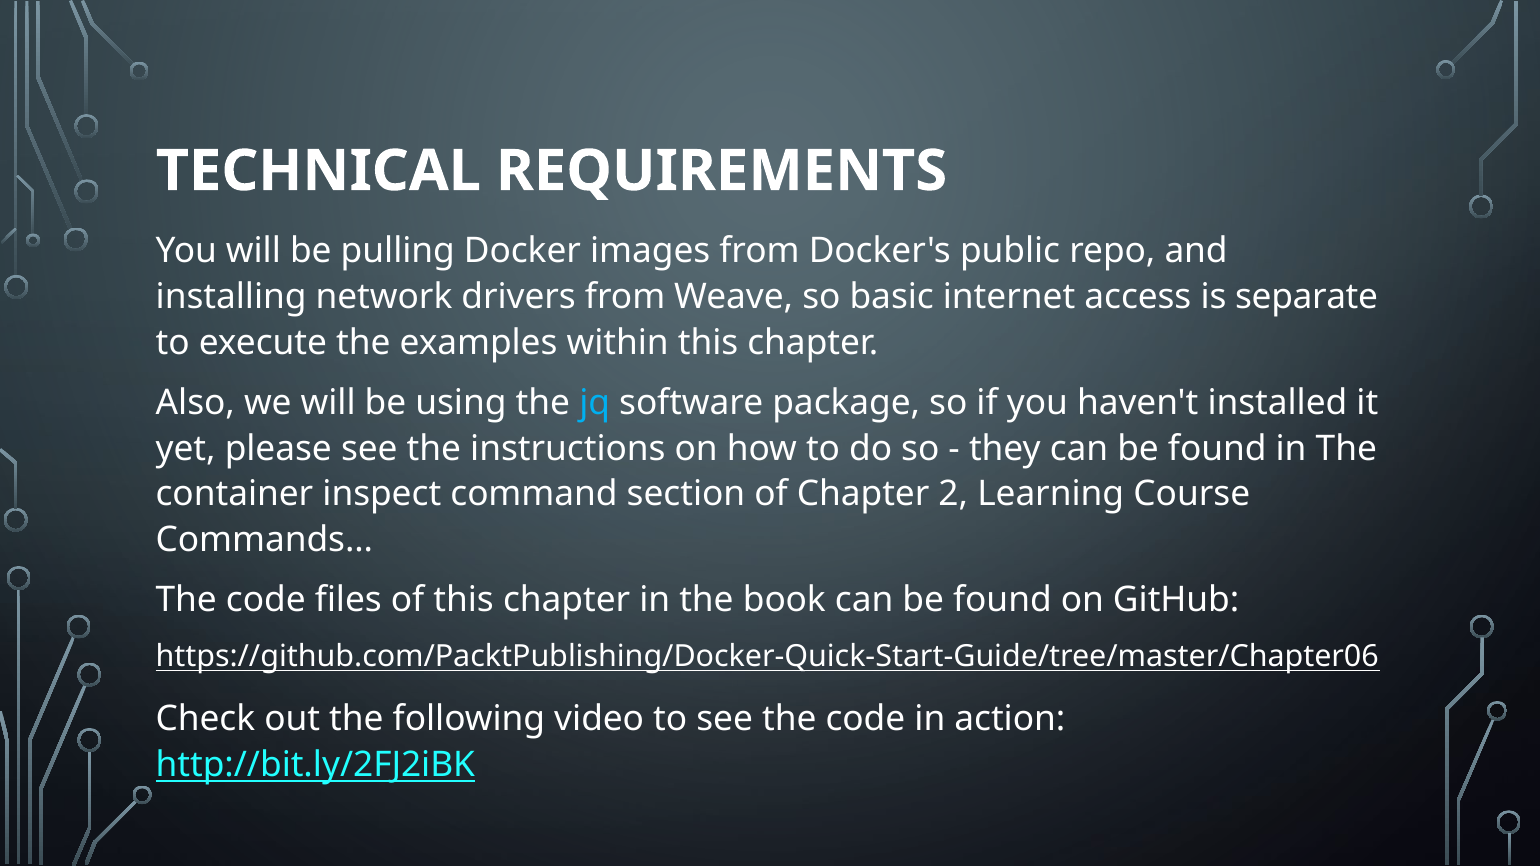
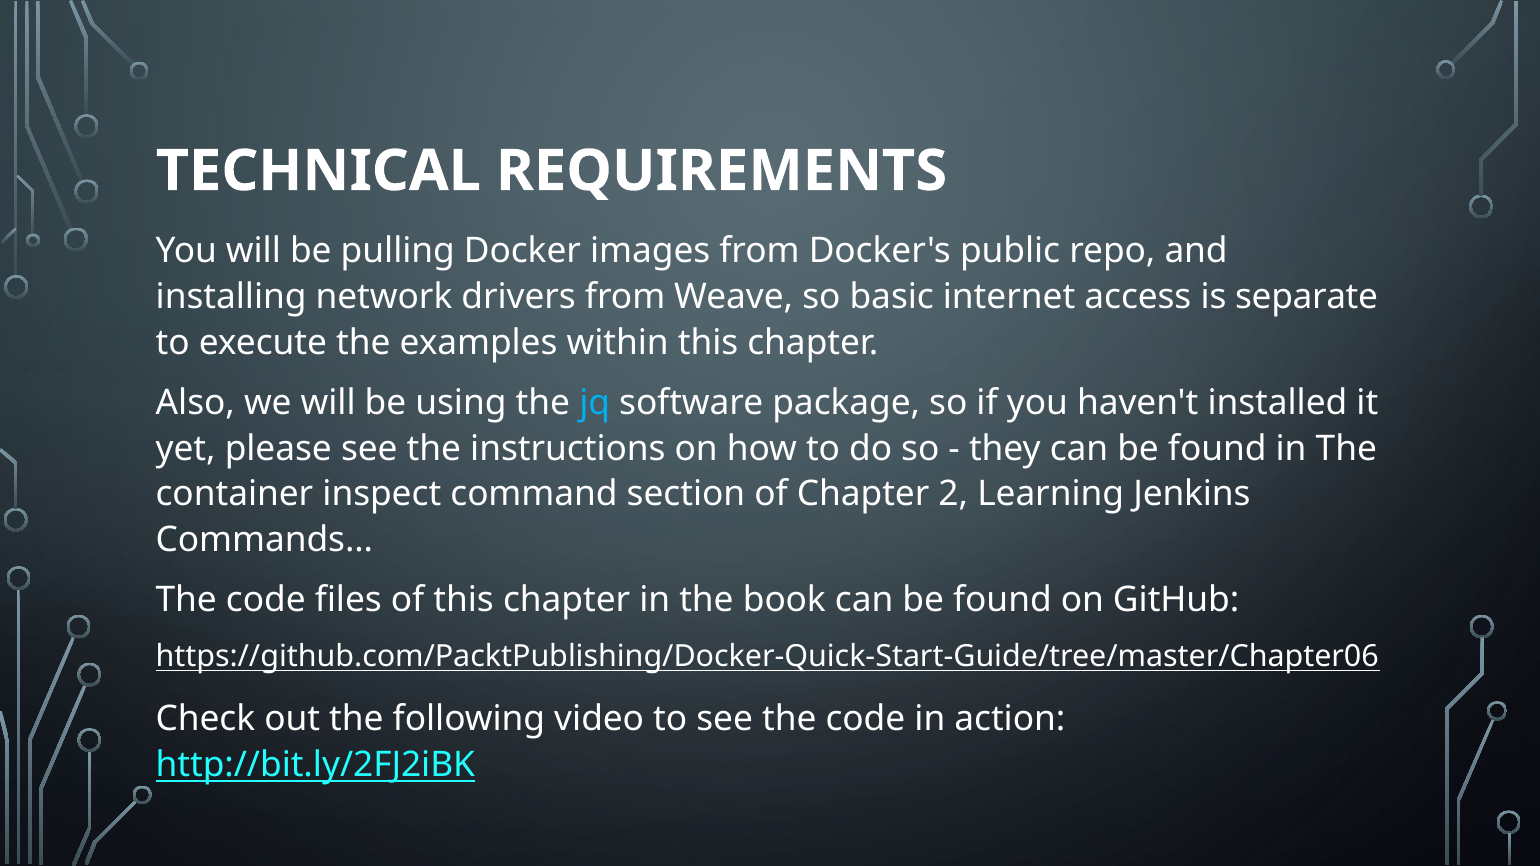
Course: Course -> Jenkins
